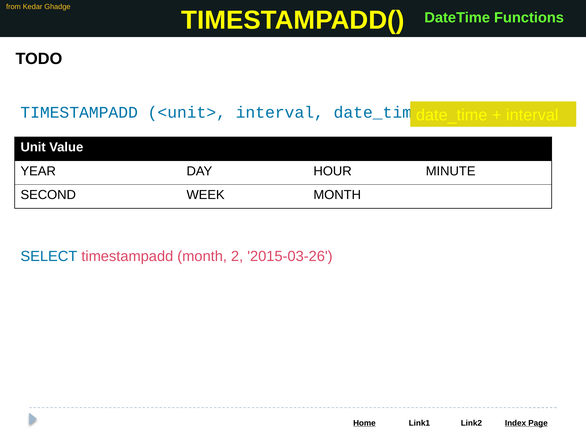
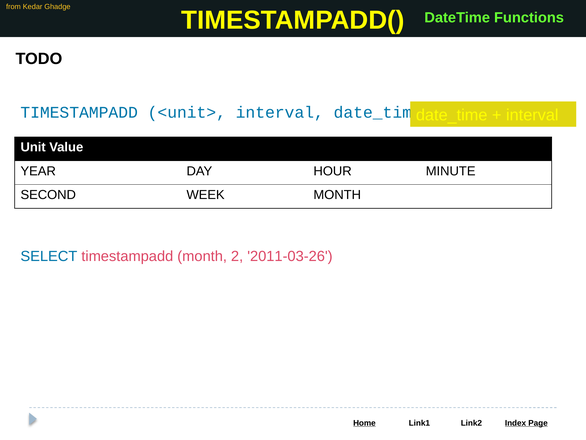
2015-03-26: 2015-03-26 -> 2011-03-26
